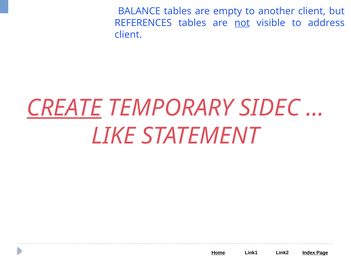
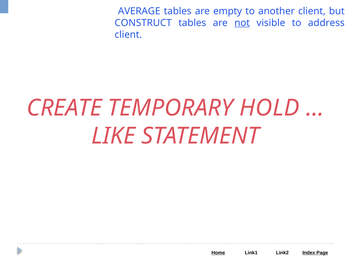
BALANCE: BALANCE -> AVERAGE
REFERENCES: REFERENCES -> CONSTRUCT
CREATE underline: present -> none
SIDEC: SIDEC -> HOLD
